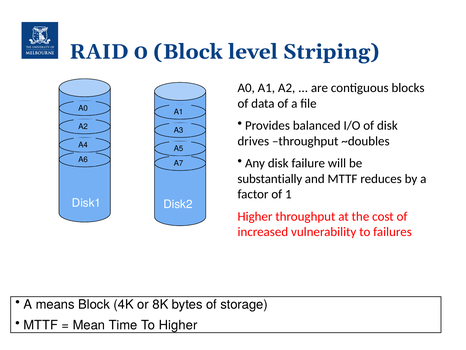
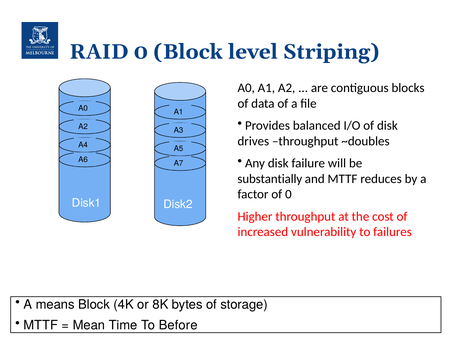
of 1: 1 -> 0
To Higher: Higher -> Before
